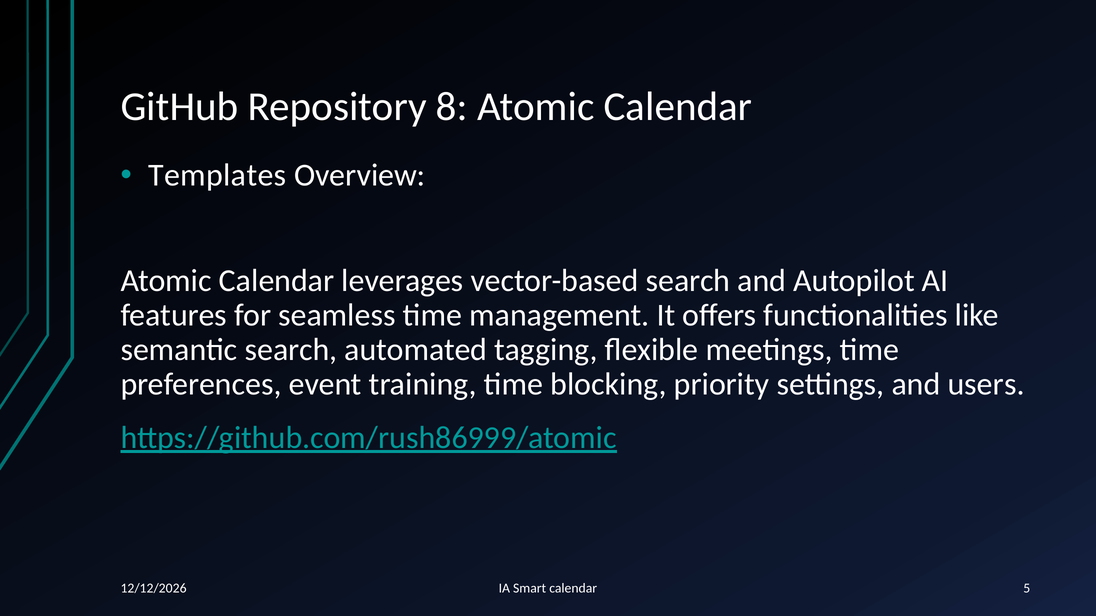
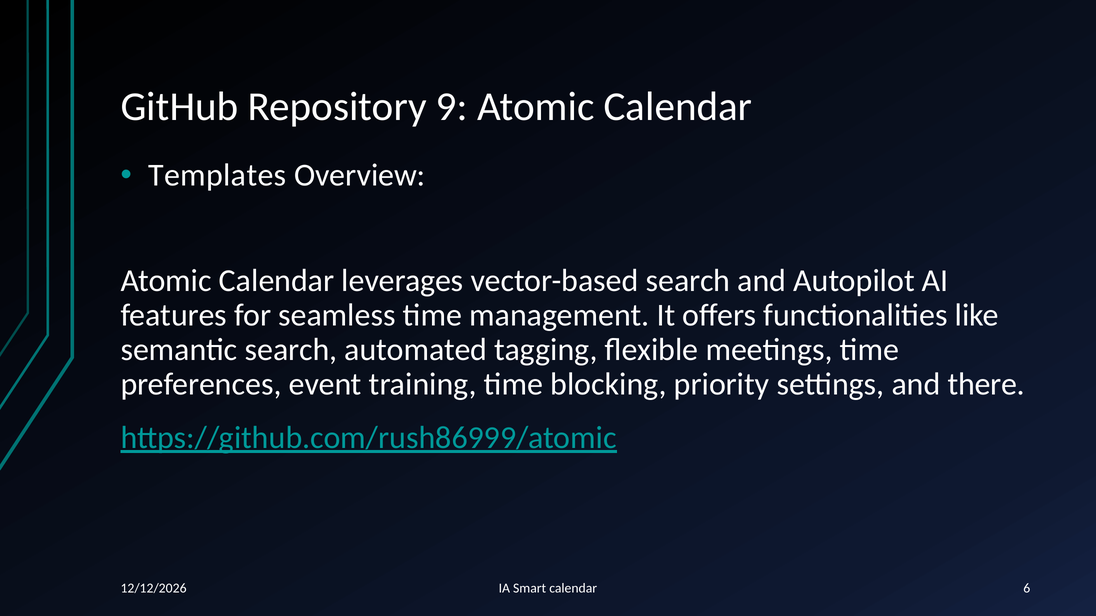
8: 8 -> 9
users: users -> there
5: 5 -> 6
